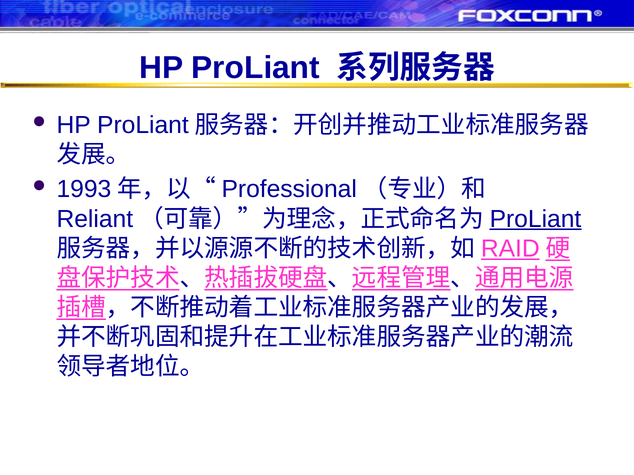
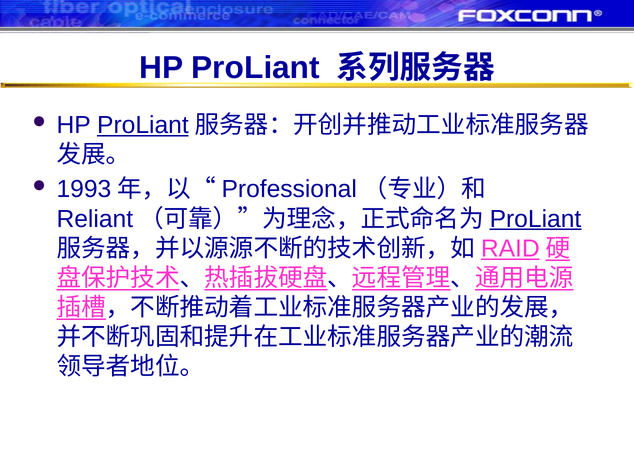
ProLiant at (143, 125) underline: none -> present
